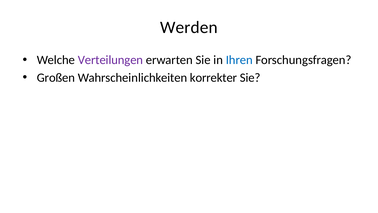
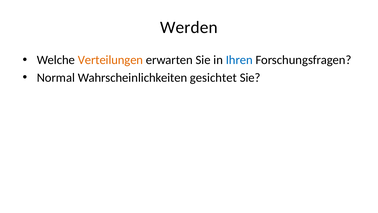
Verteilungen colour: purple -> orange
Großen: Großen -> Normal
korrekter: korrekter -> gesichtet
